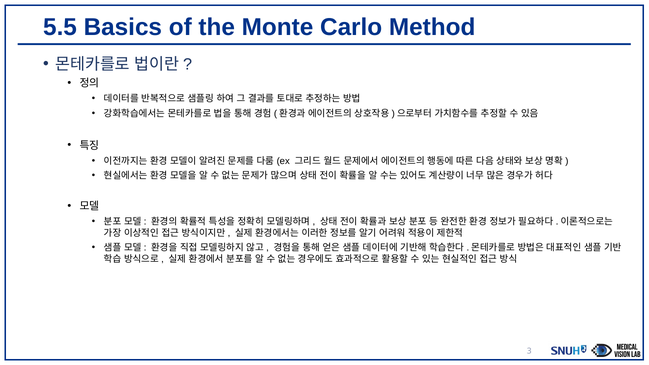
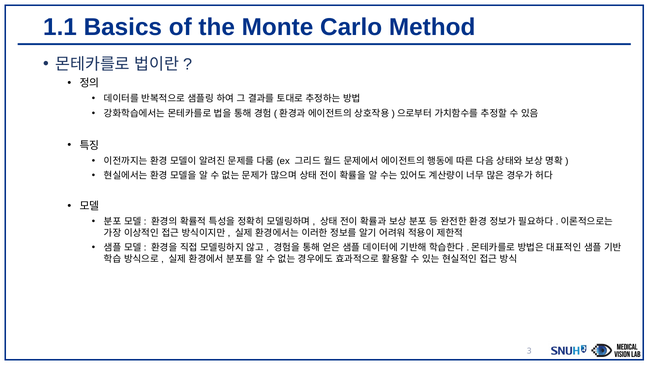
5.5: 5.5 -> 1.1
